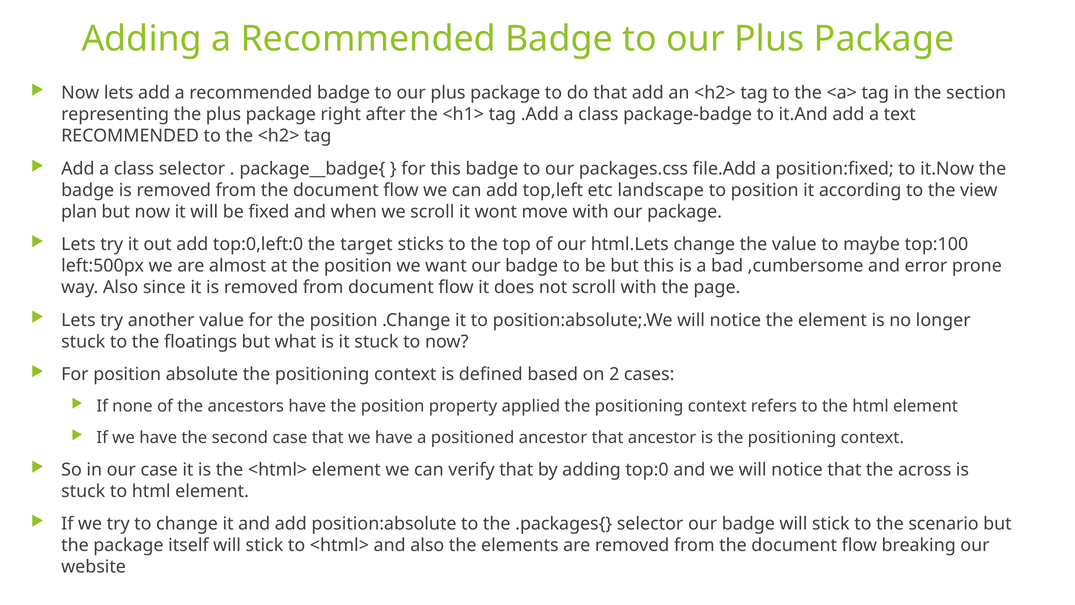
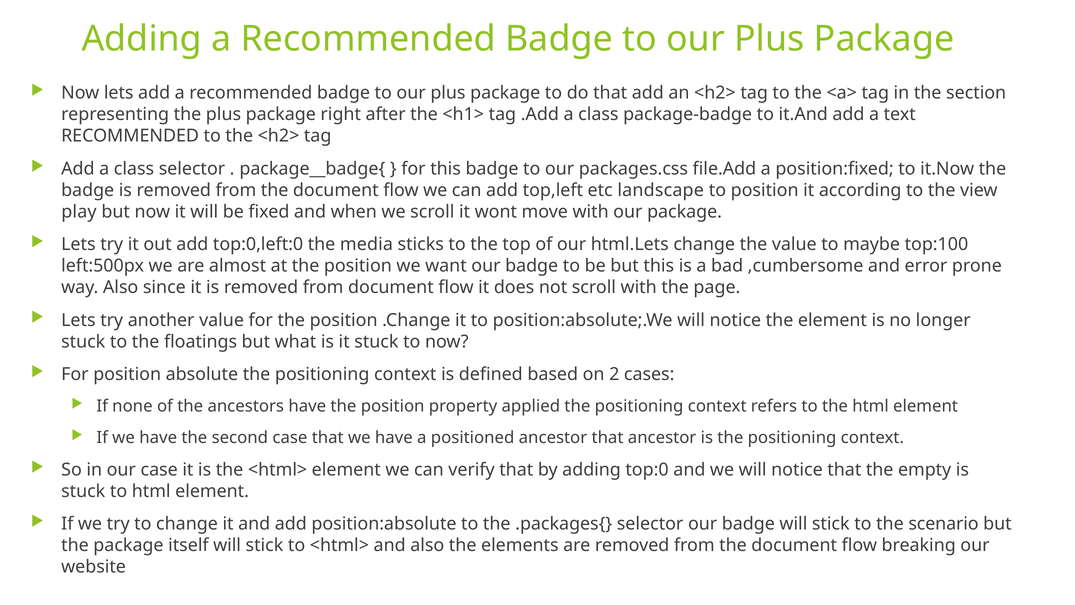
plan: plan -> play
target: target -> media
across: across -> empty
